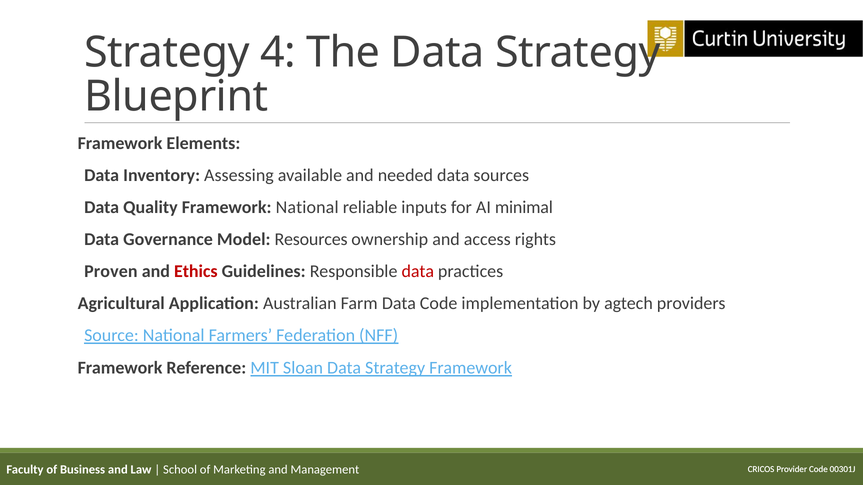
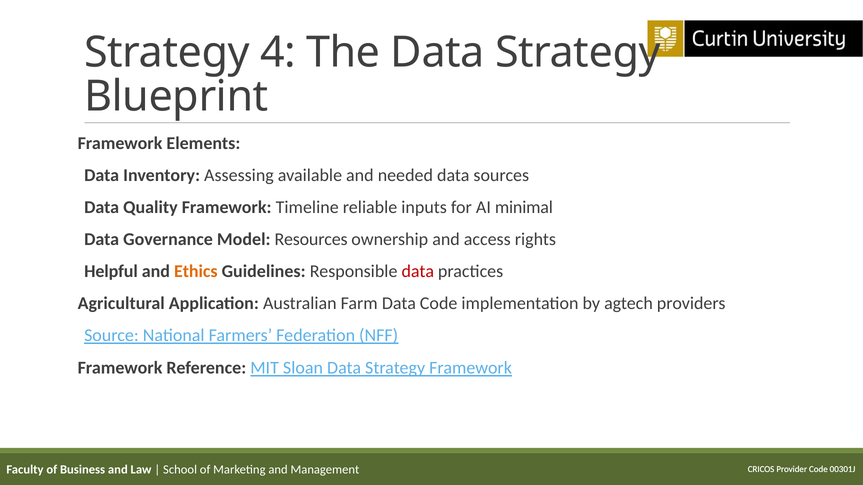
Framework National: National -> Timeline
Proven: Proven -> Helpful
Ethics colour: red -> orange
